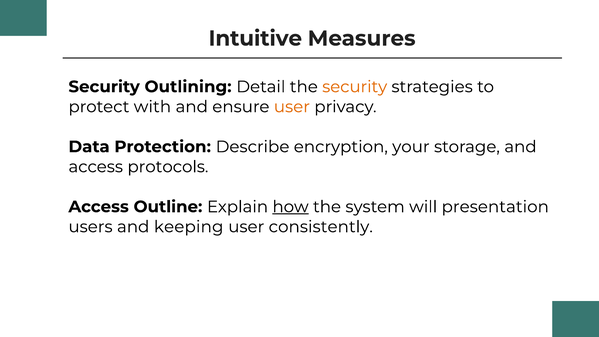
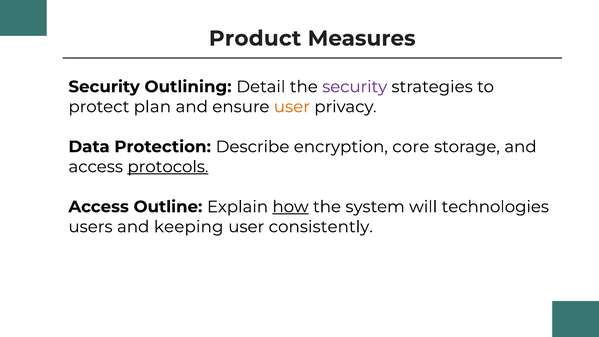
Intuitive: Intuitive -> Product
security at (355, 87) colour: orange -> purple
with: with -> plan
your: your -> core
protocols underline: none -> present
presentation: presentation -> technologies
